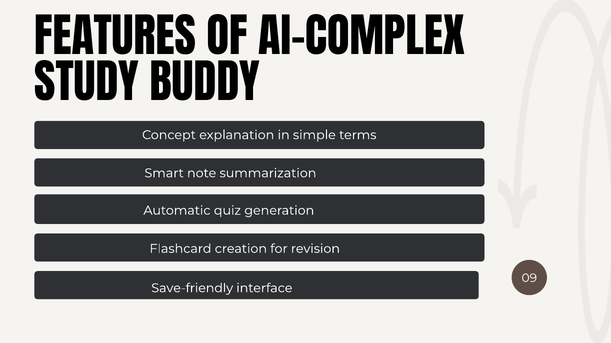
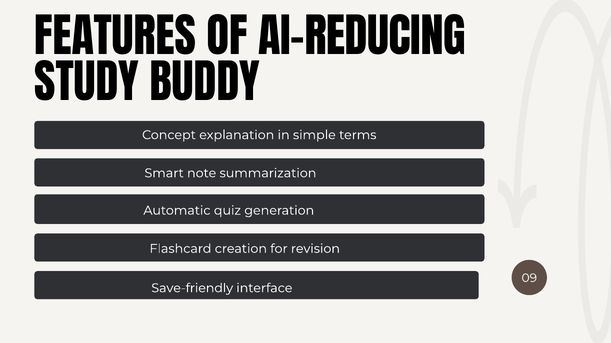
AI-COMPLEX: AI-COMPLEX -> AI-REDUCING
